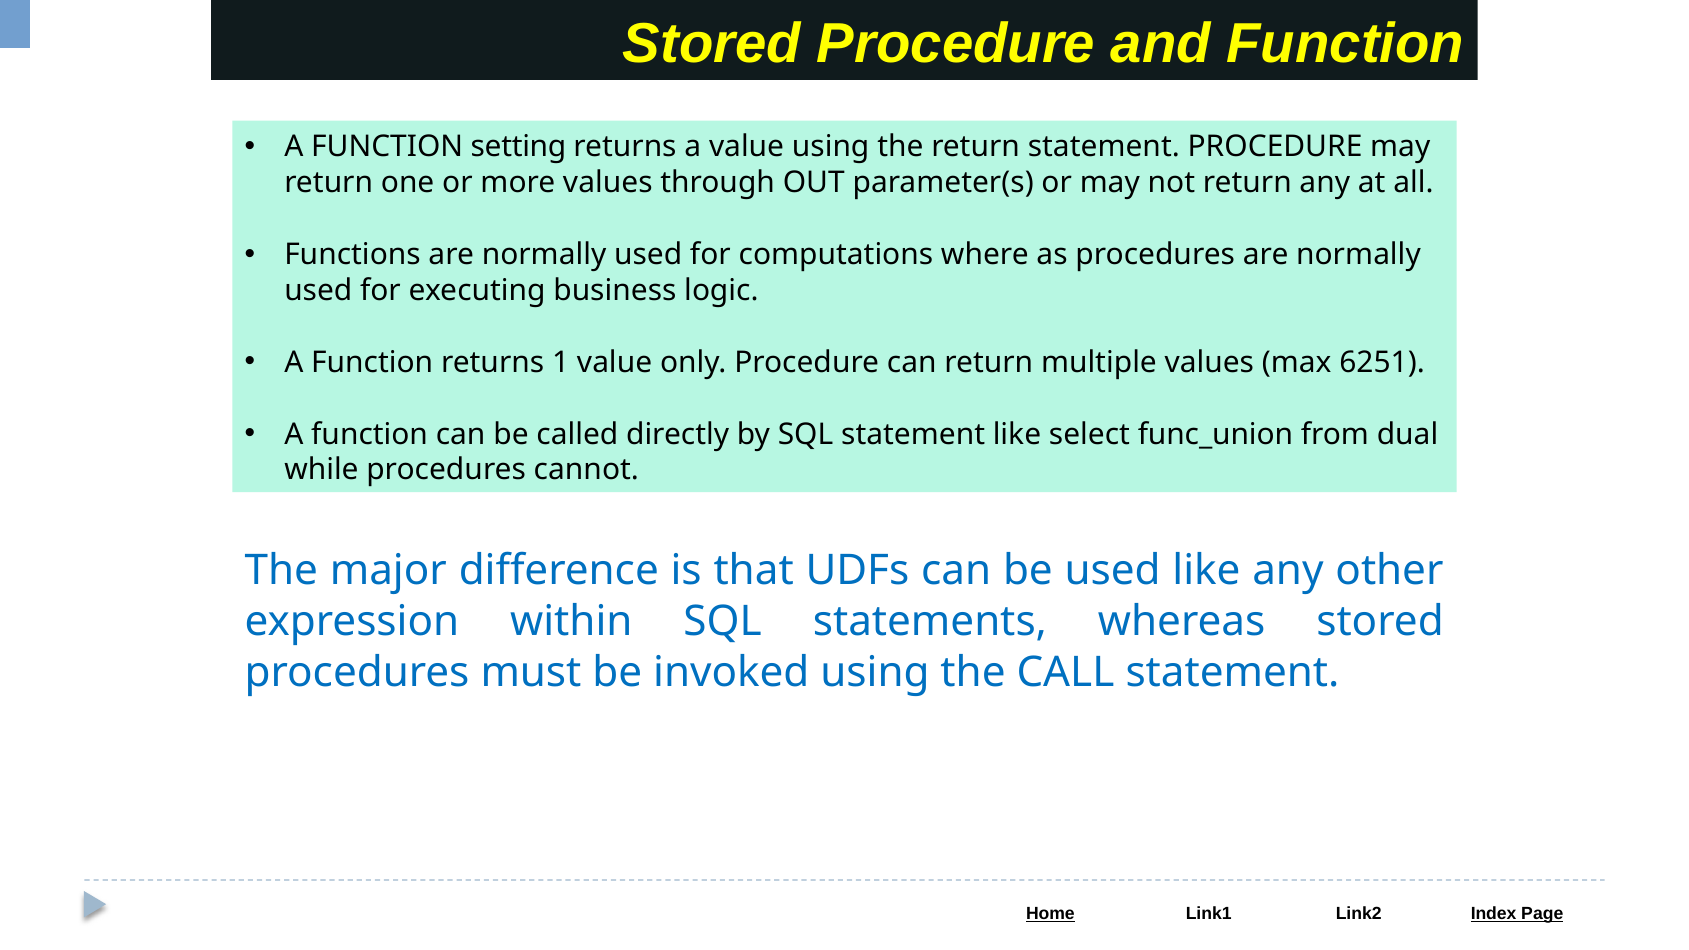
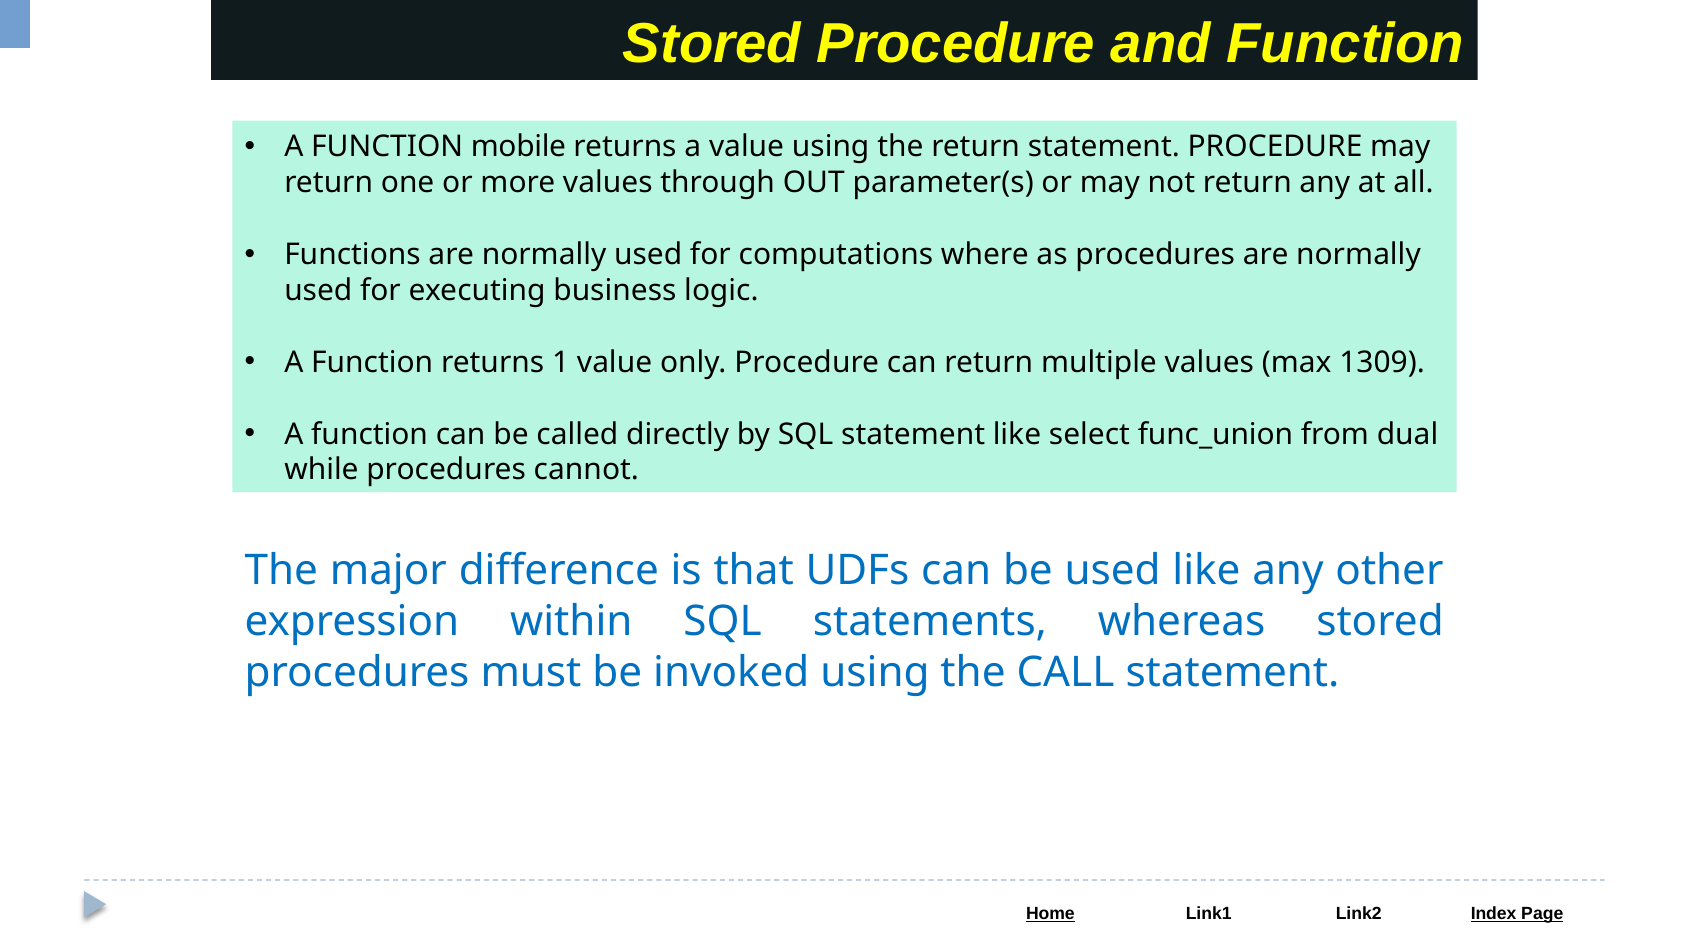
setting: setting -> mobile
6251: 6251 -> 1309
